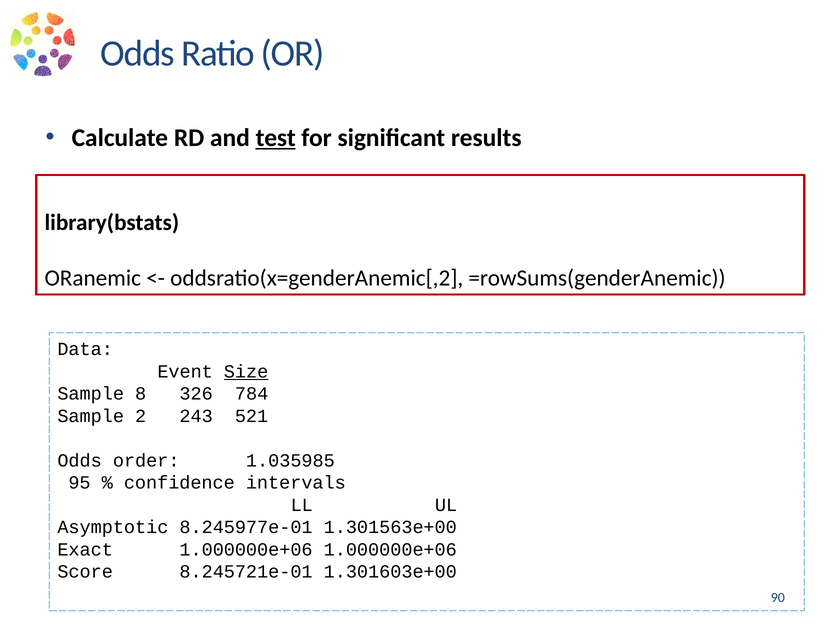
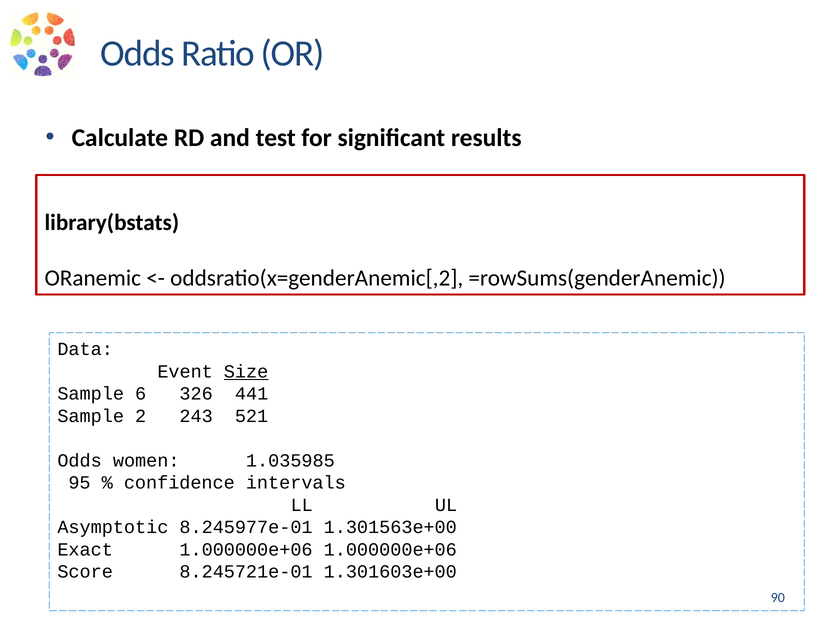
test underline: present -> none
8: 8 -> 6
784: 784 -> 441
order: order -> women
